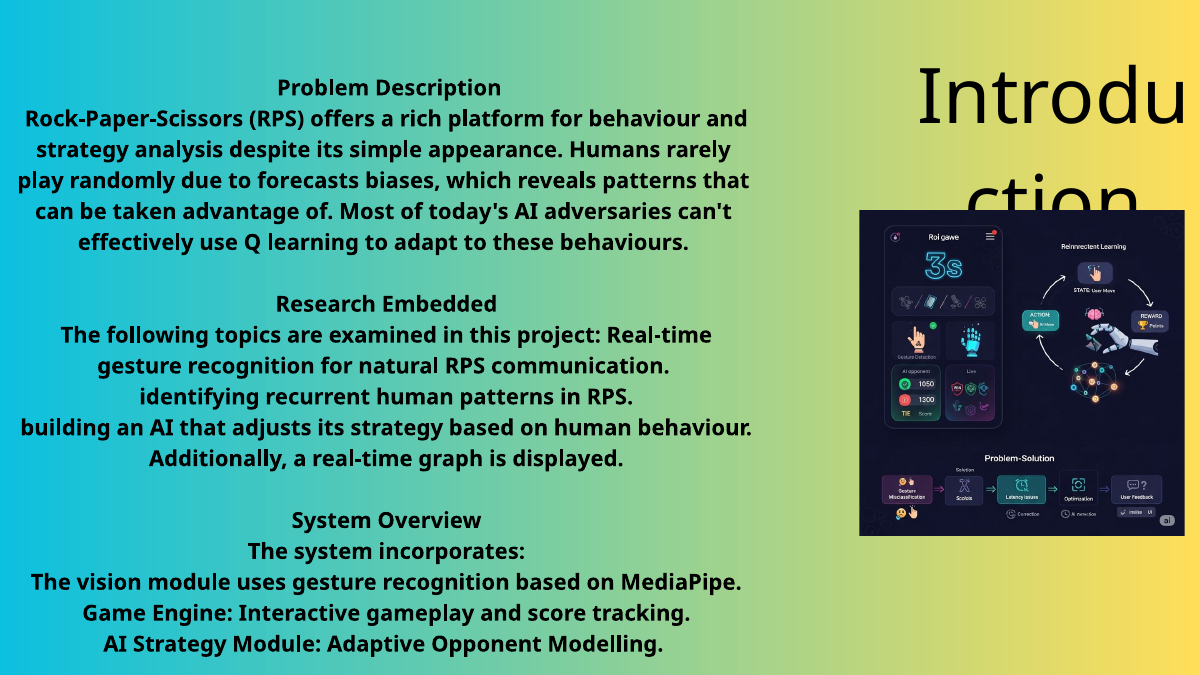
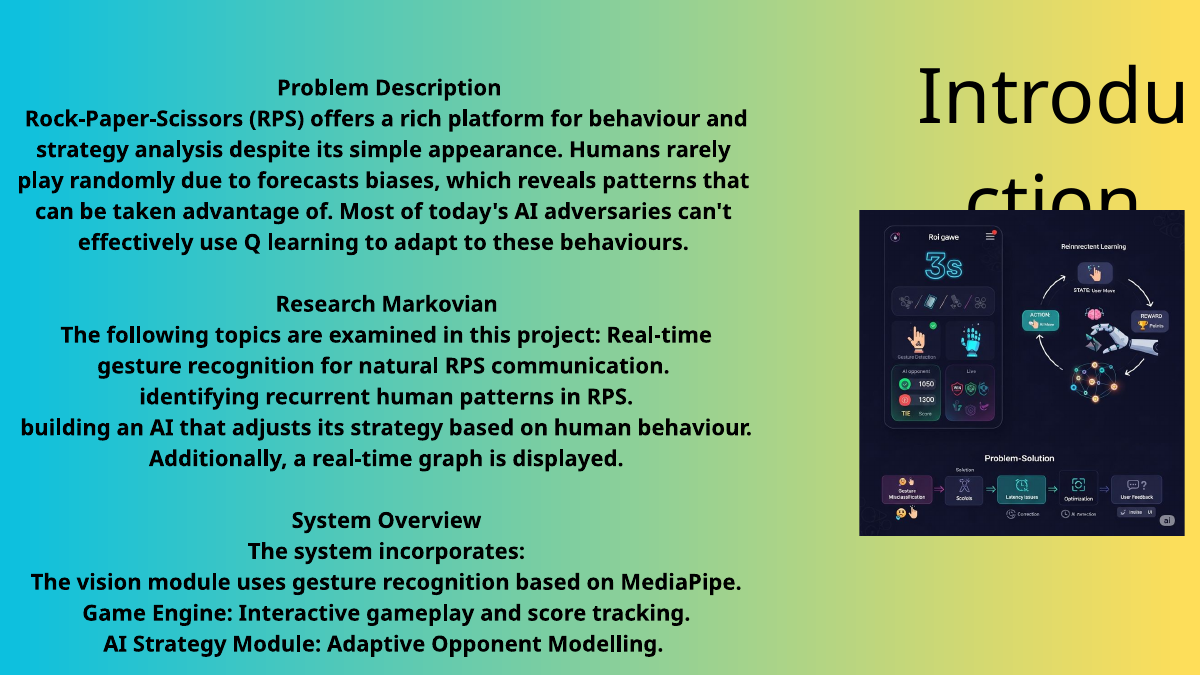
Embedded: Embedded -> Markovian
